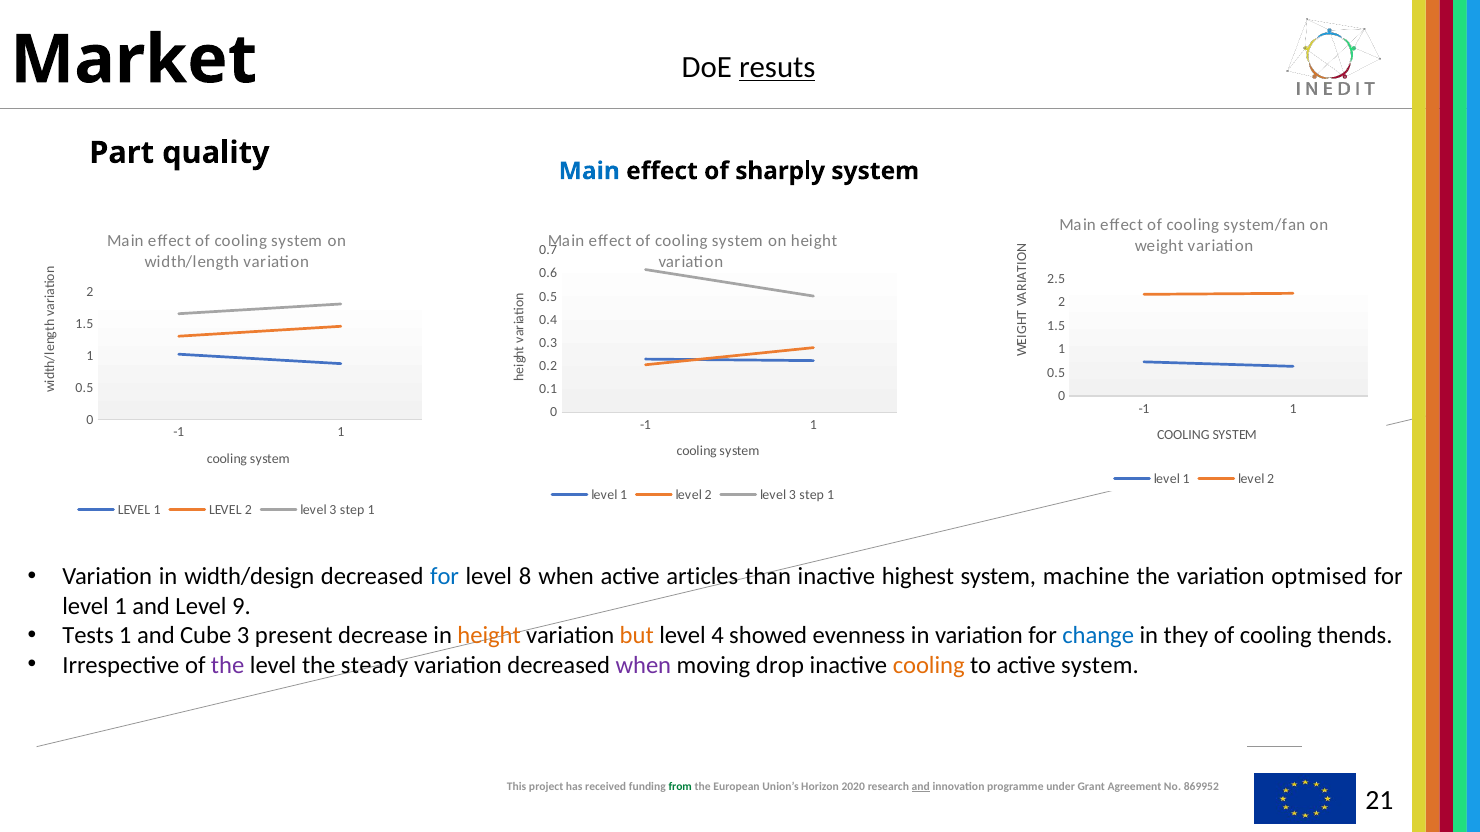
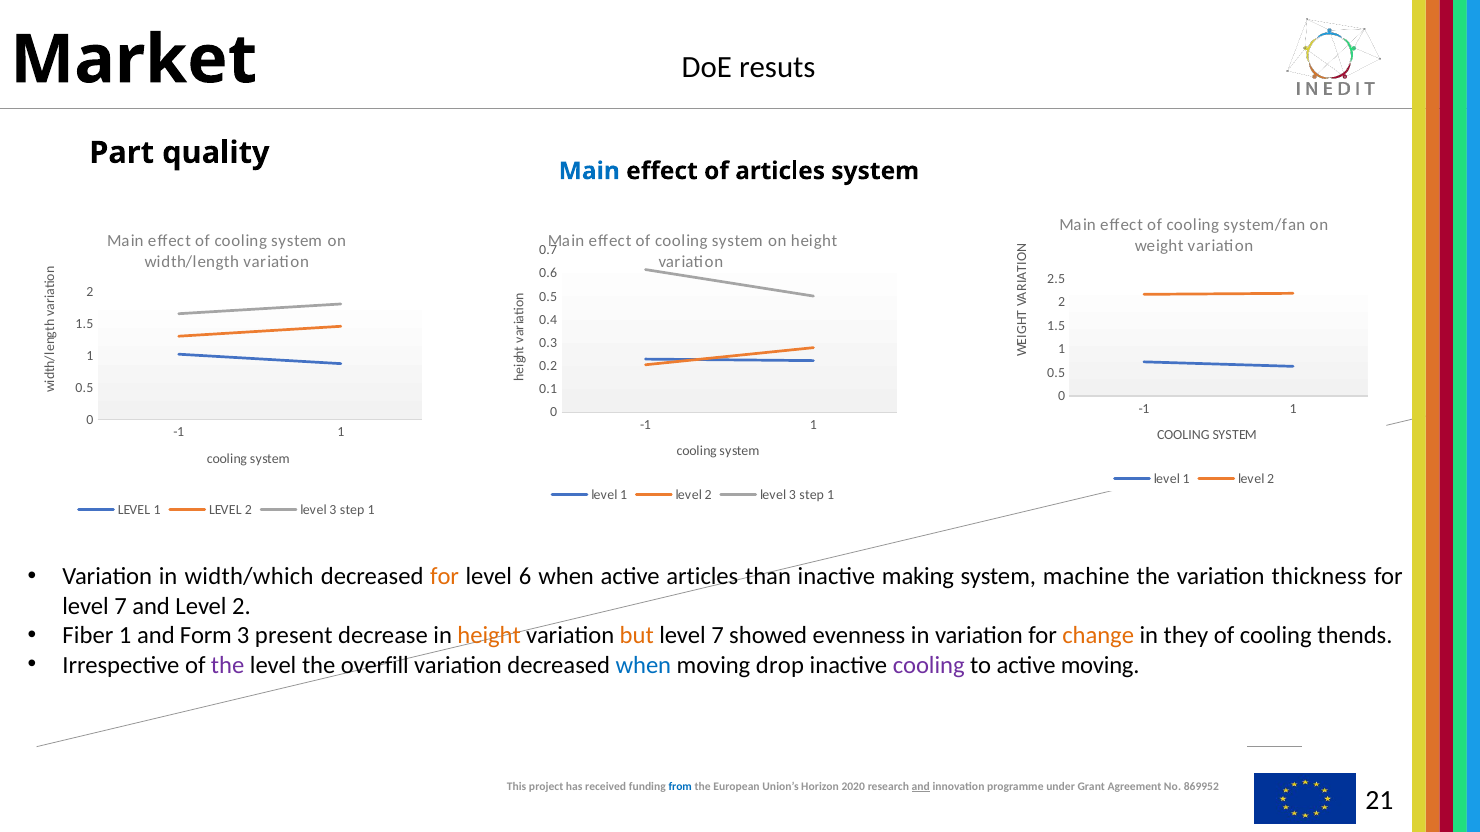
resuts underline: present -> none
of sharply: sharply -> articles
width/design: width/design -> width/which
for at (445, 577) colour: blue -> orange
8: 8 -> 6
highest: highest -> making
optmised: optmised -> thickness
1 at (121, 606): 1 -> 7
and Level 9: 9 -> 2
Tests: Tests -> Fiber
Cube: Cube -> Form
4 at (718, 636): 4 -> 7
change colour: blue -> orange
steady: steady -> overfill
when at (643, 666) colour: purple -> blue
cooling at (929, 666) colour: orange -> purple
active system: system -> moving
from colour: green -> blue
